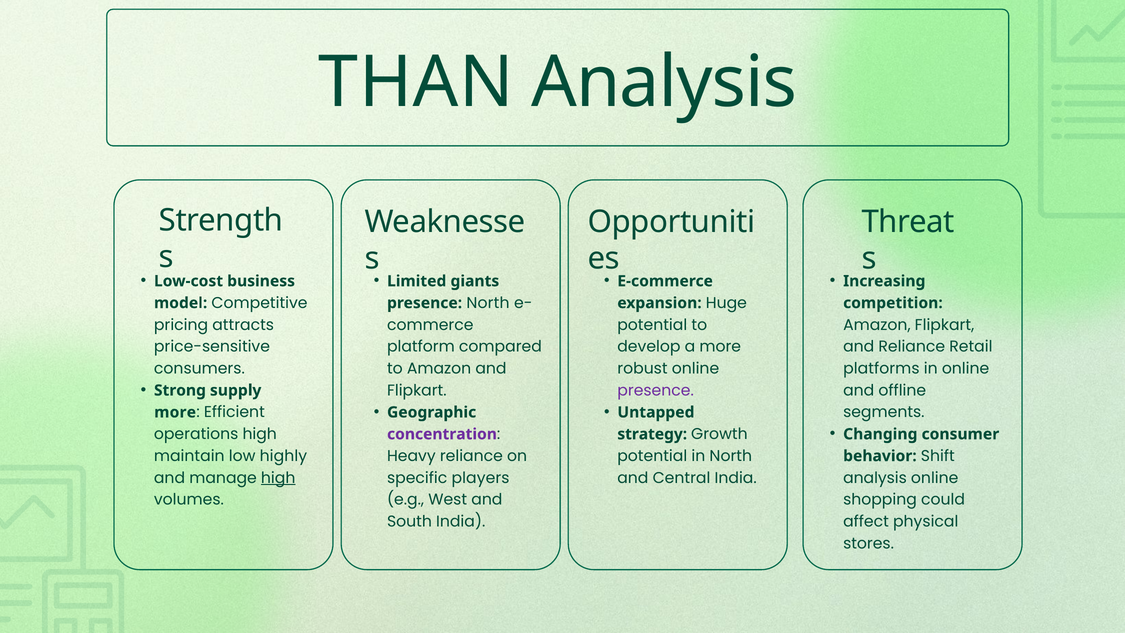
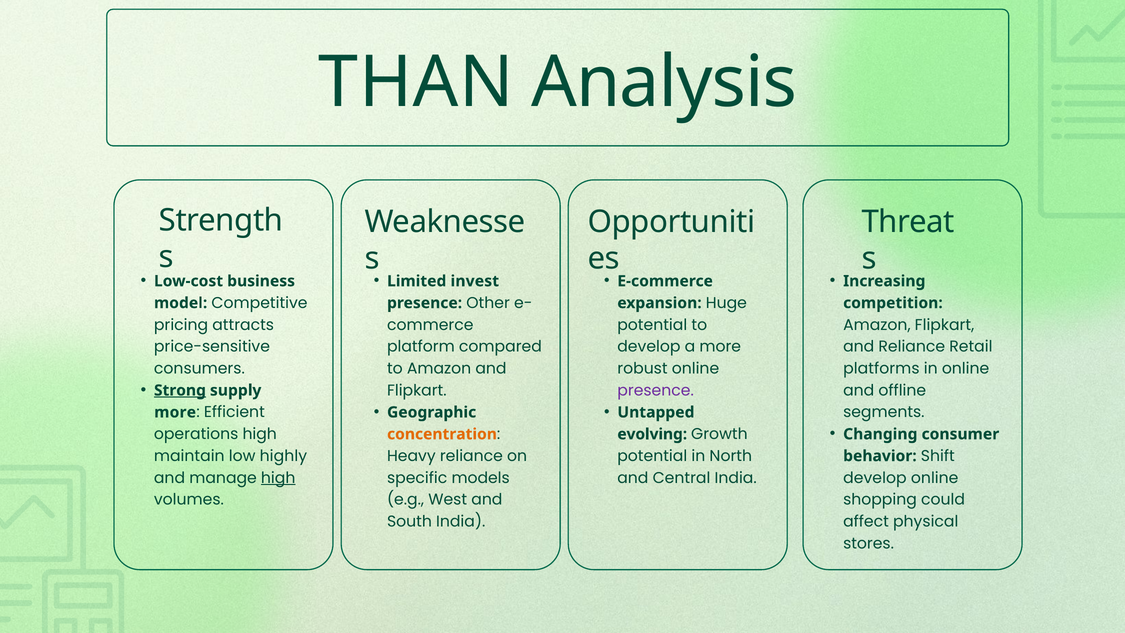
giants: giants -> invest
presence North: North -> Other
Strong underline: none -> present
concentration colour: purple -> orange
strategy: strategy -> evolving
players: players -> models
analysis at (875, 478): analysis -> develop
